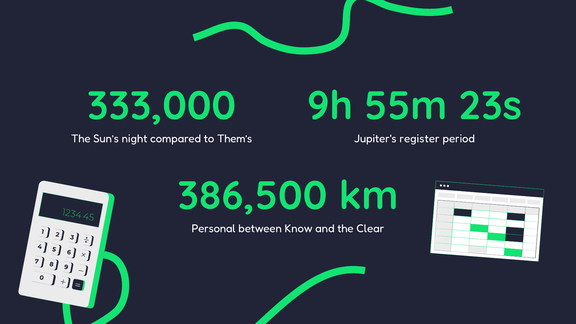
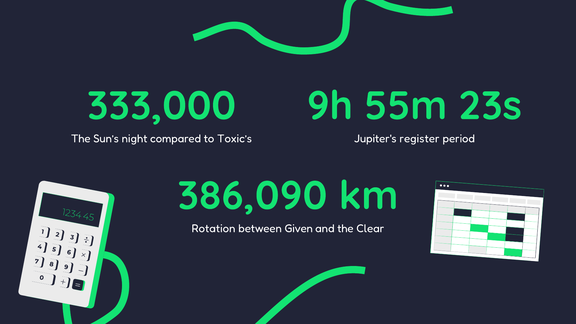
Them’s: Them’s -> Toxic’s
386,500: 386,500 -> 386,090
Personal: Personal -> Rotation
Know: Know -> Given
